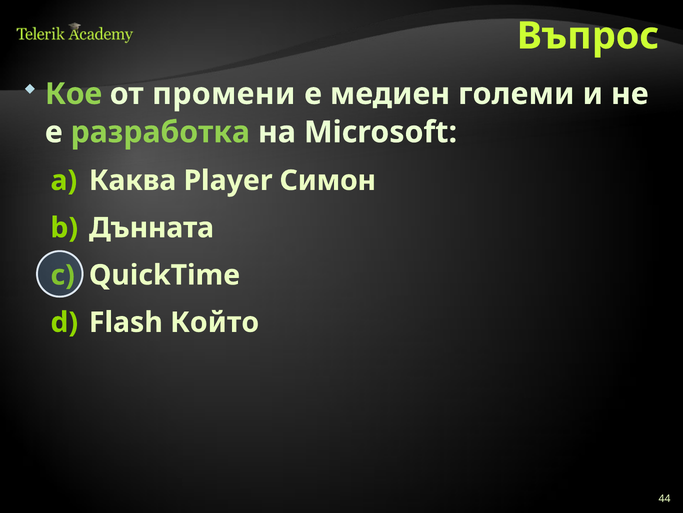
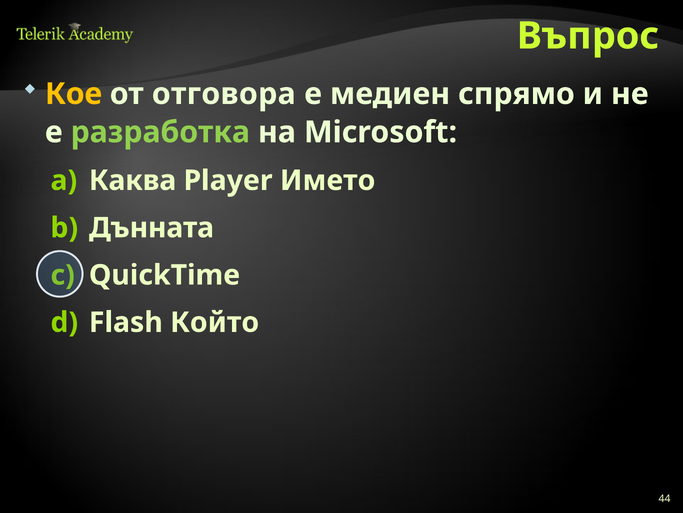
Кое colour: light green -> yellow
промени: промени -> отговора
големи: големи -> спрямо
Симон: Симон -> Името
